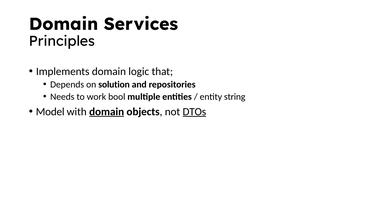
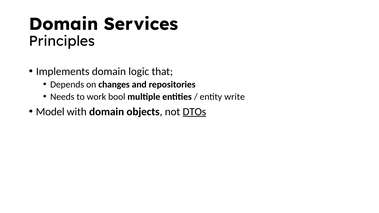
solution: solution -> changes
string: string -> write
domain at (107, 112) underline: present -> none
